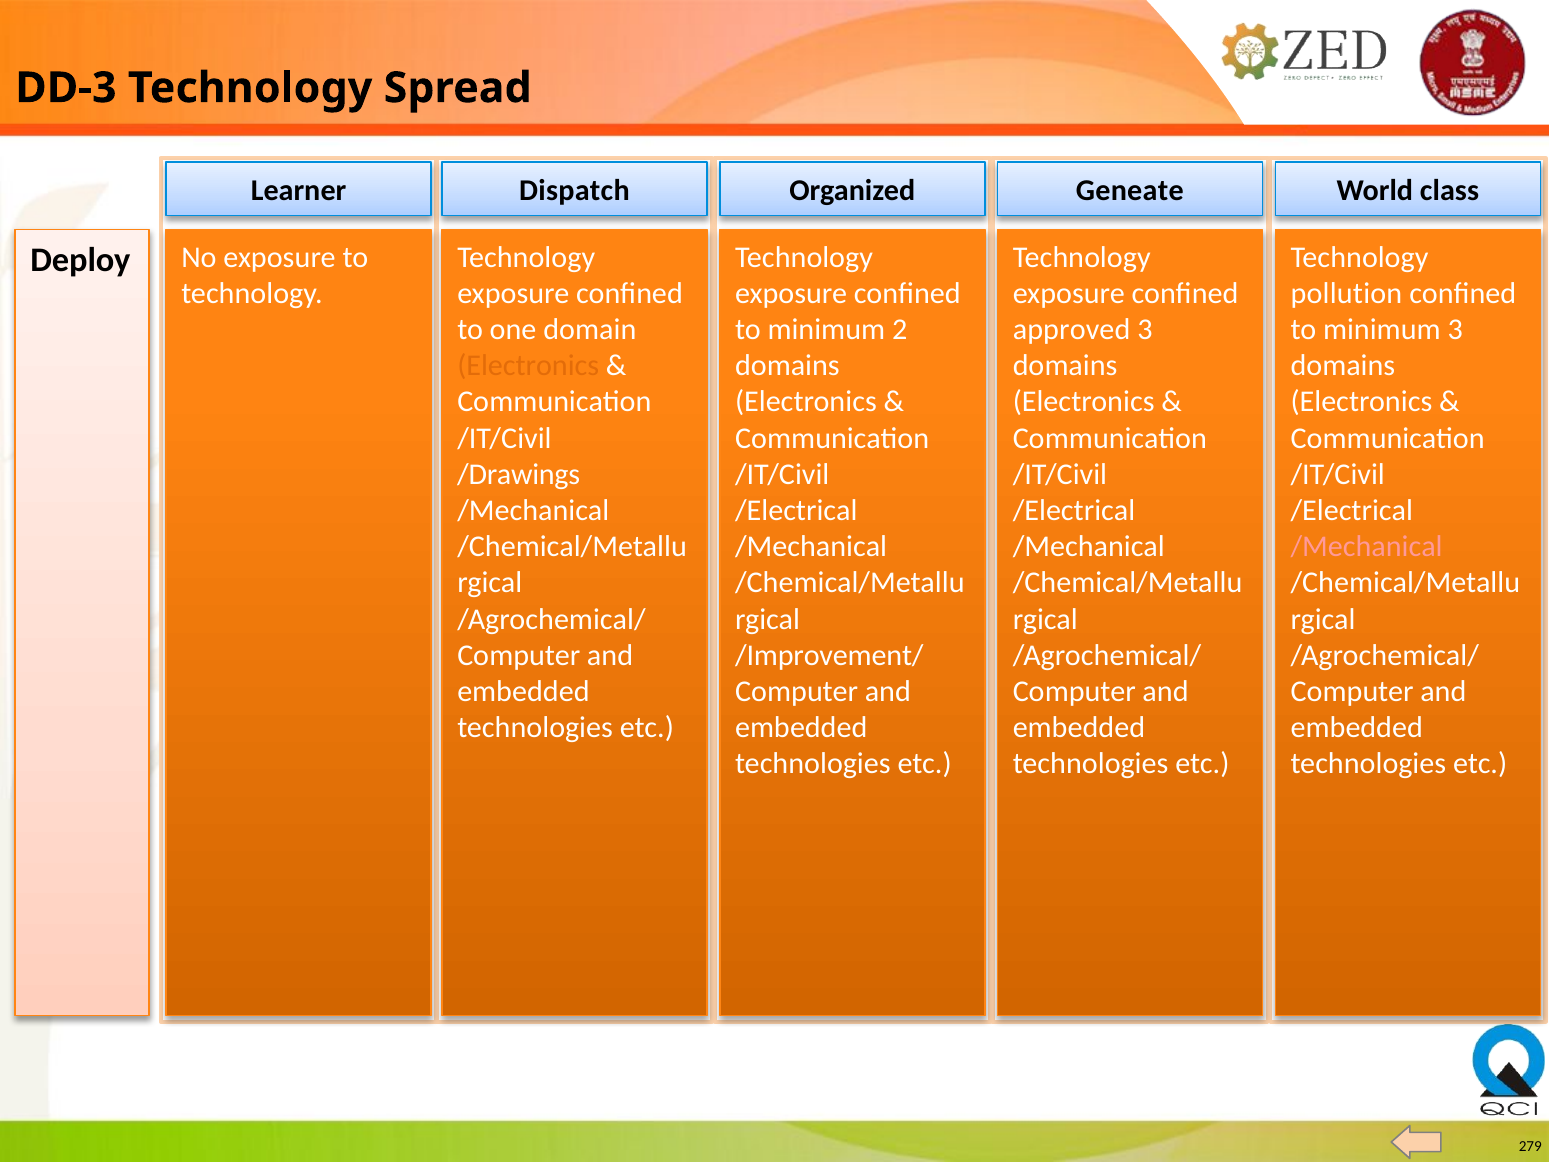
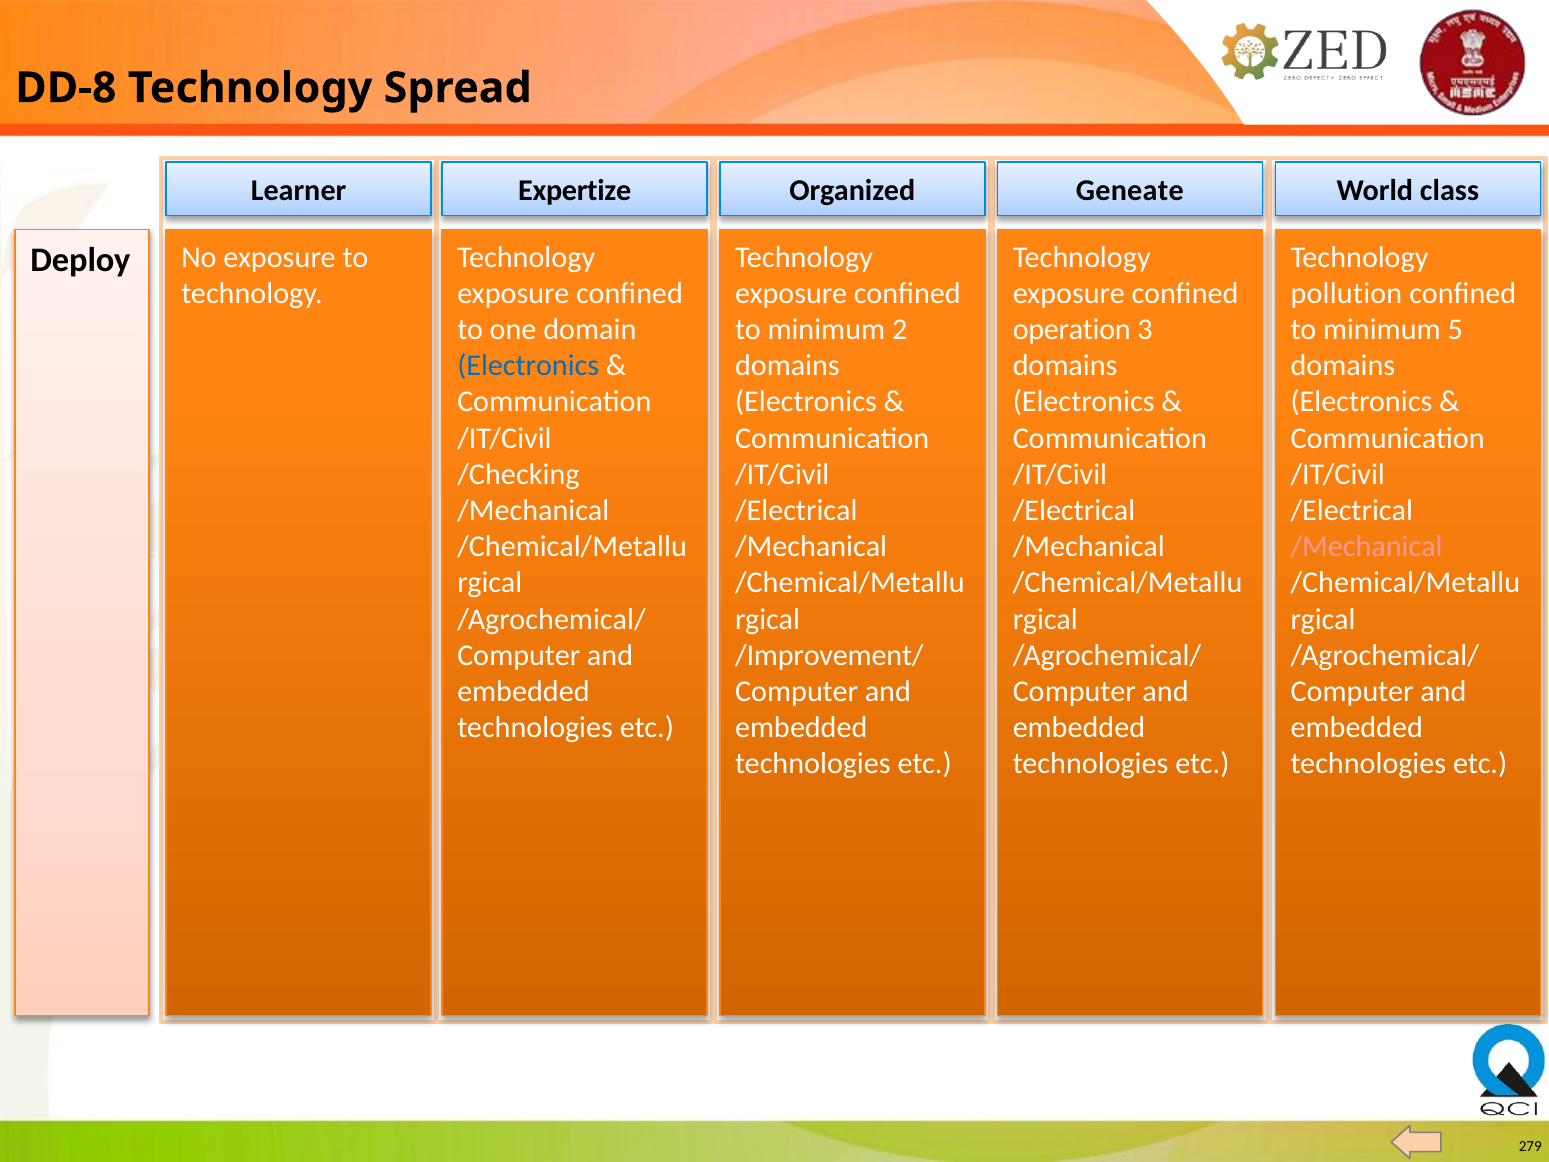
DD-3: DD-3 -> DD-8
Dispatch: Dispatch -> Expertize
approved: approved -> operation
minimum 3: 3 -> 5
Electronics at (528, 366) colour: orange -> blue
/Drawings: /Drawings -> /Checking
